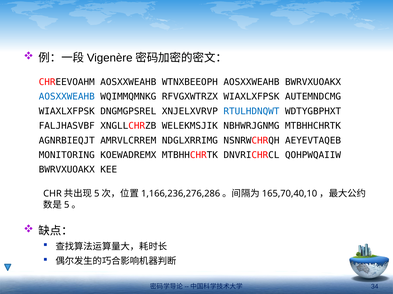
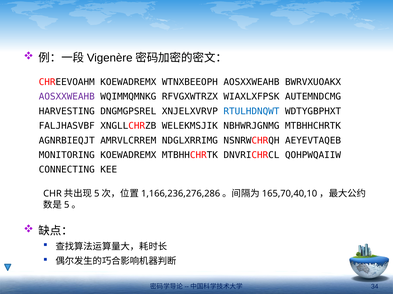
CHREEVOAHM AOSXXWEAHB: AOSXXWEAHB -> KOEWADREMX
AOSXXWEAHB at (67, 97) colour: blue -> purple
WIAXLXFPSK at (67, 112): WIAXLXFPSK -> HARVESTING
BWRVXUOAKX at (67, 170): BWRVXUOAKX -> CONNECTING
